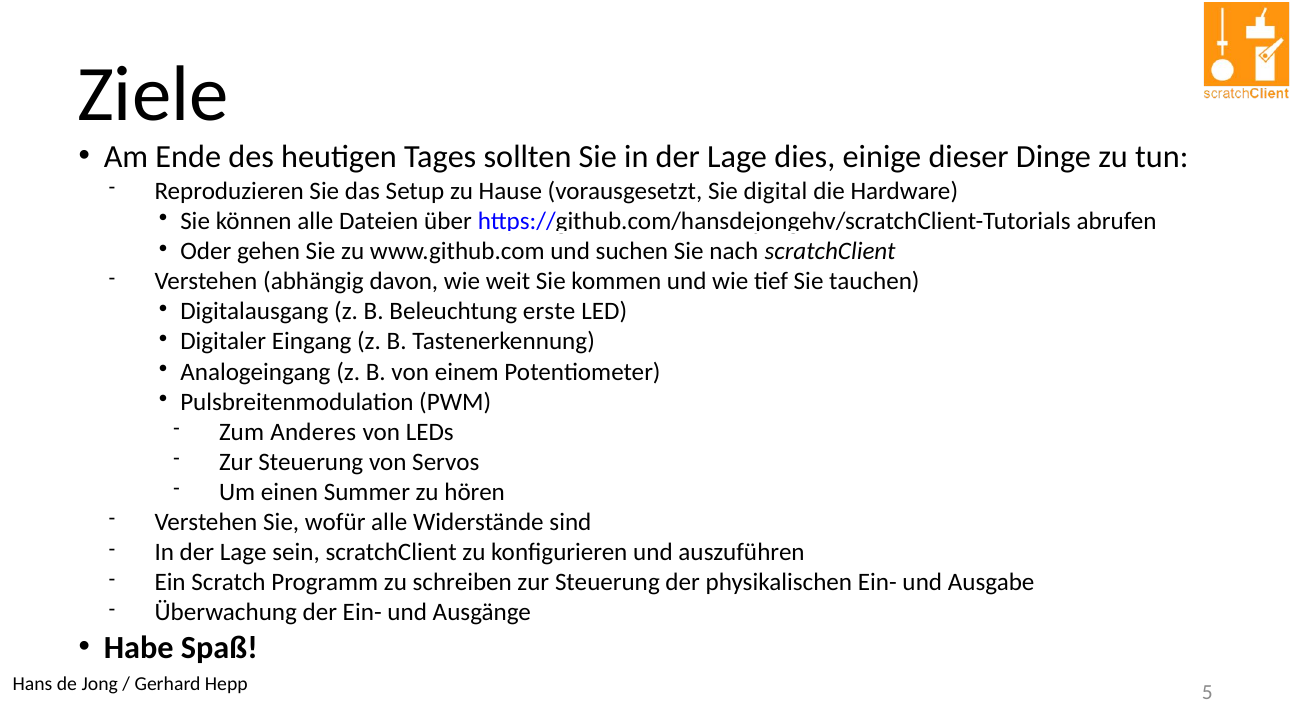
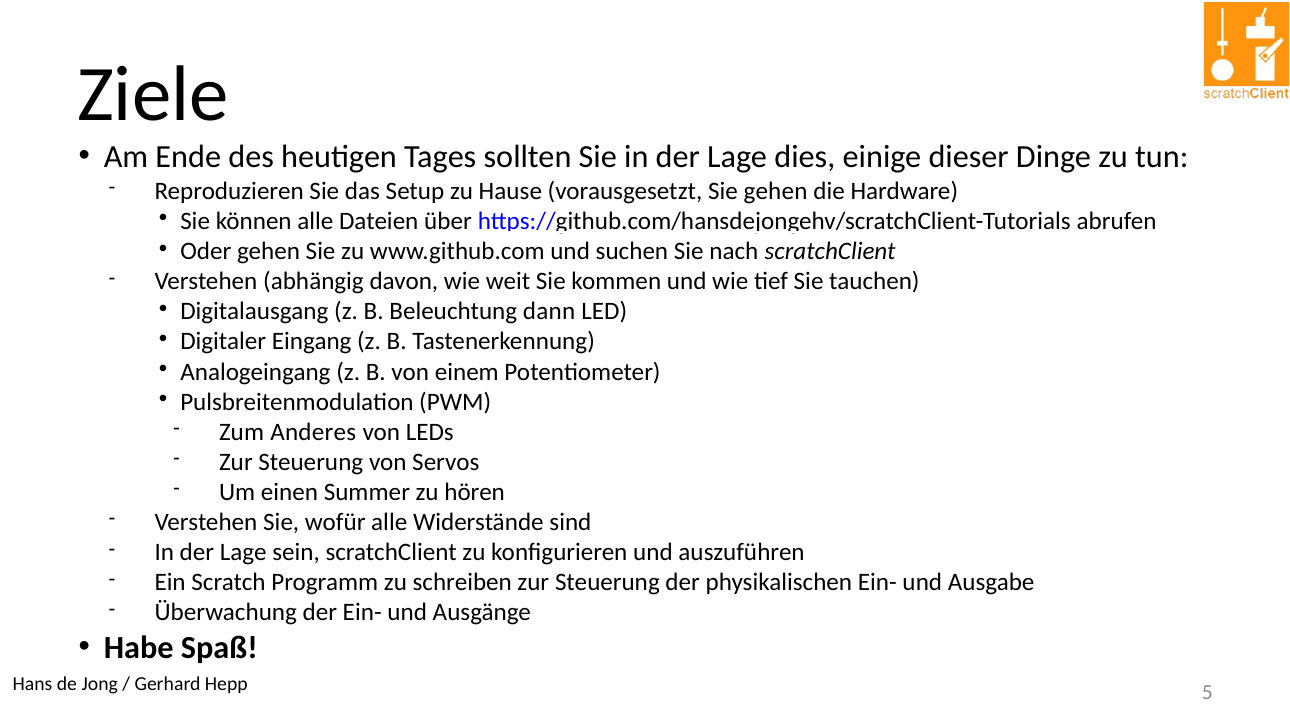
Sie digital: digital -> gehen
erste: erste -> dann
